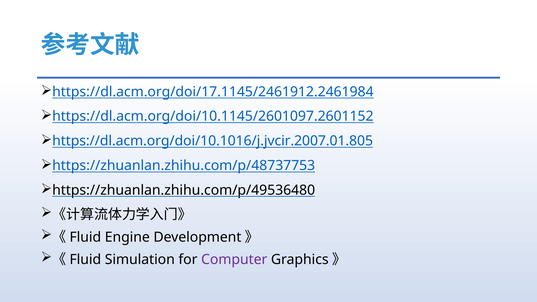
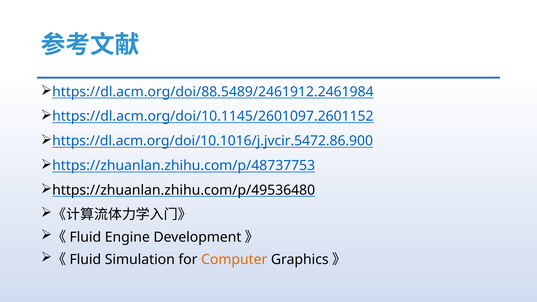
https://dl.acm.org/doi/17.1145/2461912.2461984: https://dl.acm.org/doi/17.1145/2461912.2461984 -> https://dl.acm.org/doi/88.5489/2461912.2461984
https://dl.acm.org/doi/10.1016/j.jvcir.2007.01.805: https://dl.acm.org/doi/10.1016/j.jvcir.2007.01.805 -> https://dl.acm.org/doi/10.1016/j.jvcir.5472.86.900
Computer colour: purple -> orange
